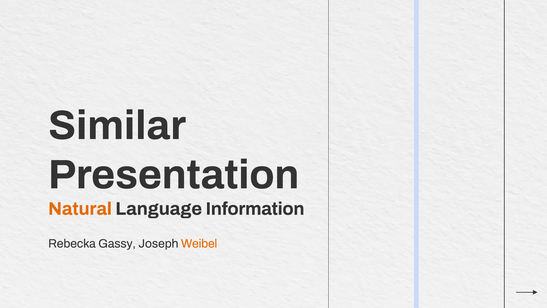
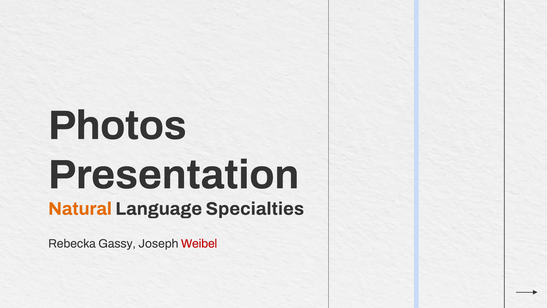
Similar: Similar -> Photos
Information: Information -> Specialties
Weibel colour: orange -> red
